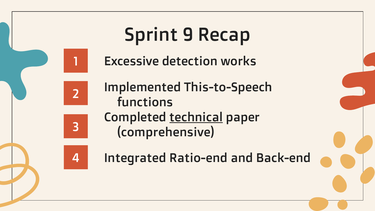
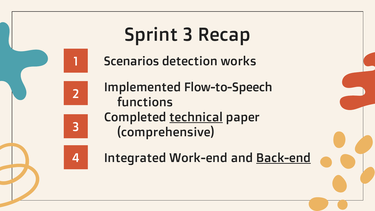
Sprint 9: 9 -> 3
Excessive: Excessive -> Scenarios
This-to-Speech: This-to-Speech -> Flow-to-Speech
Ratio-end: Ratio-end -> Work-end
Back-end underline: none -> present
